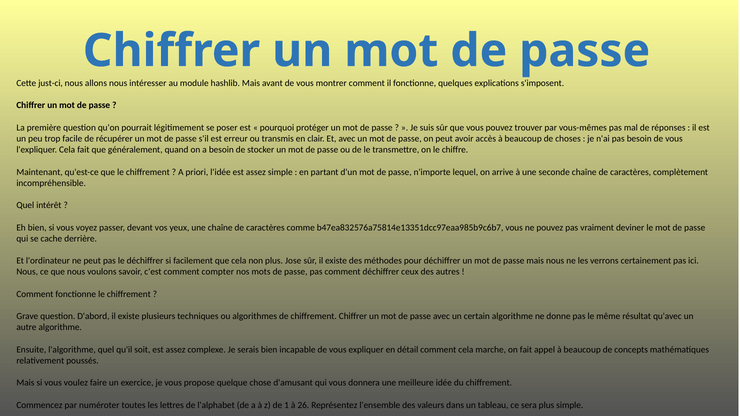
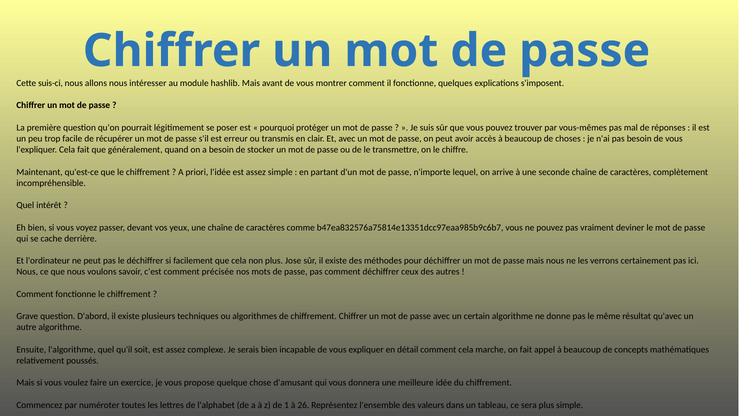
just-ci: just-ci -> suis-ci
compter: compter -> précisée
